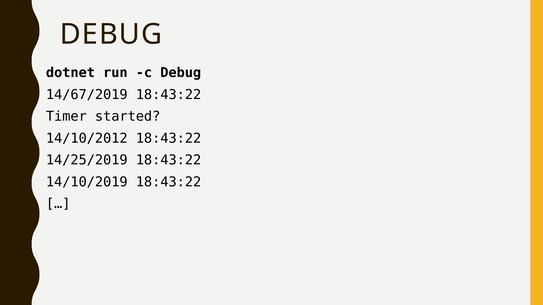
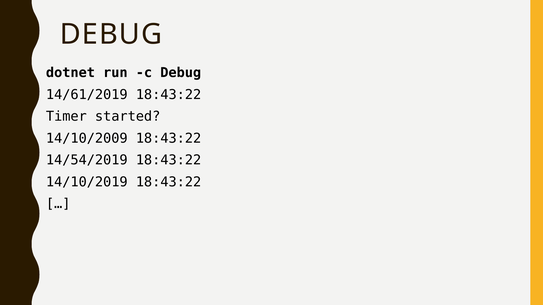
14/67/2019: 14/67/2019 -> 14/61/2019
14/10/2012: 14/10/2012 -> 14/10/2009
14/25/2019: 14/25/2019 -> 14/54/2019
